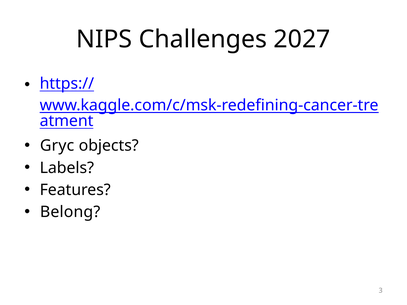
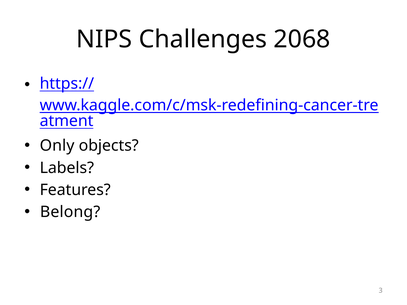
2027: 2027 -> 2068
Gryc: Gryc -> Only
